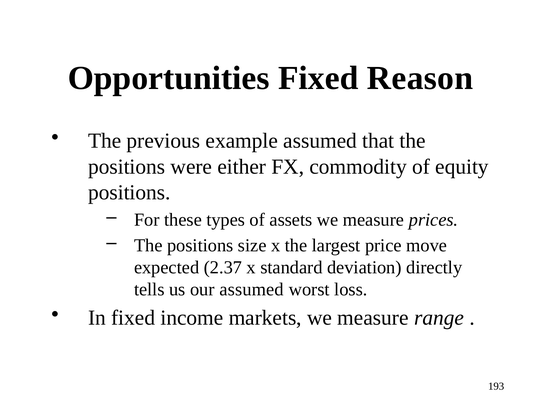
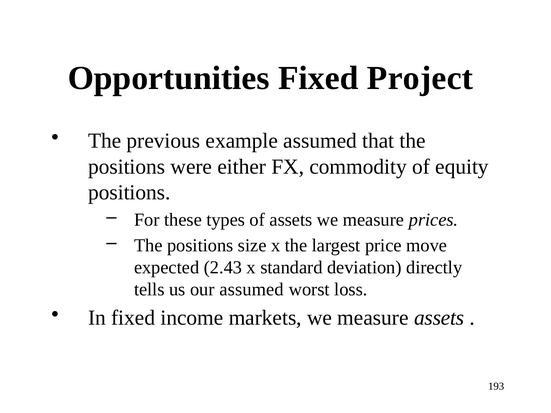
Reason: Reason -> Project
2.37: 2.37 -> 2.43
measure range: range -> assets
